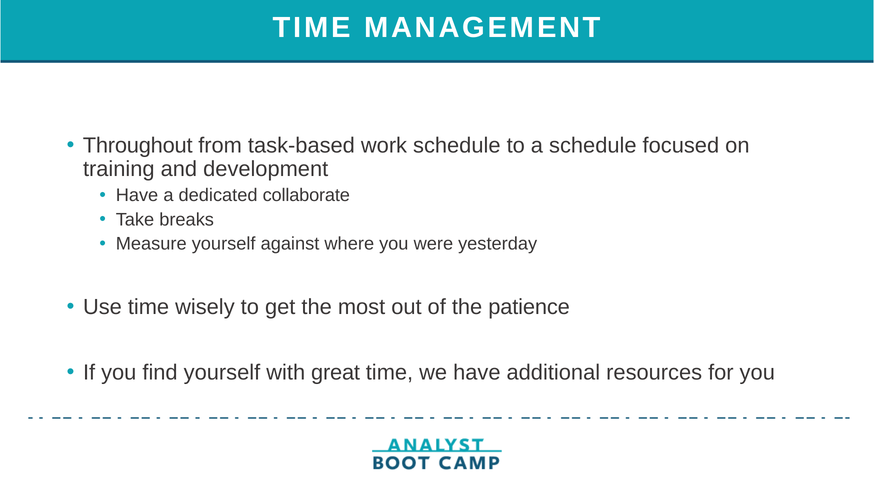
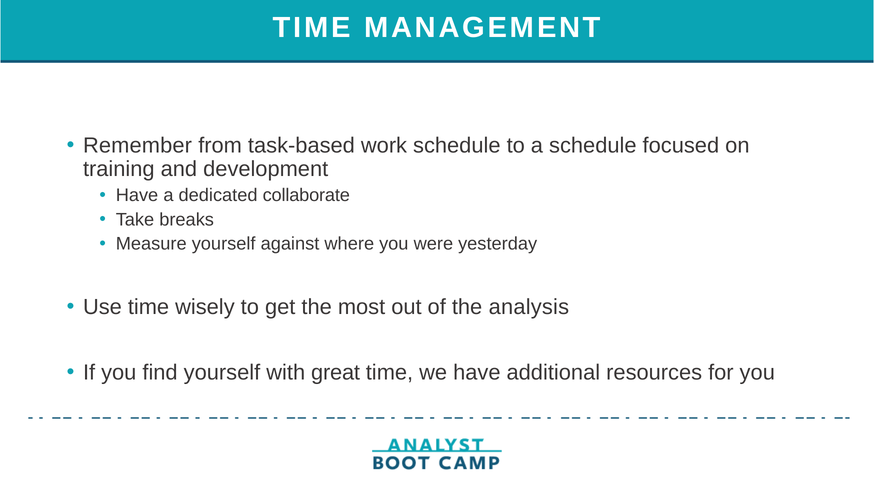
Throughout: Throughout -> Remember
patience: patience -> analysis
